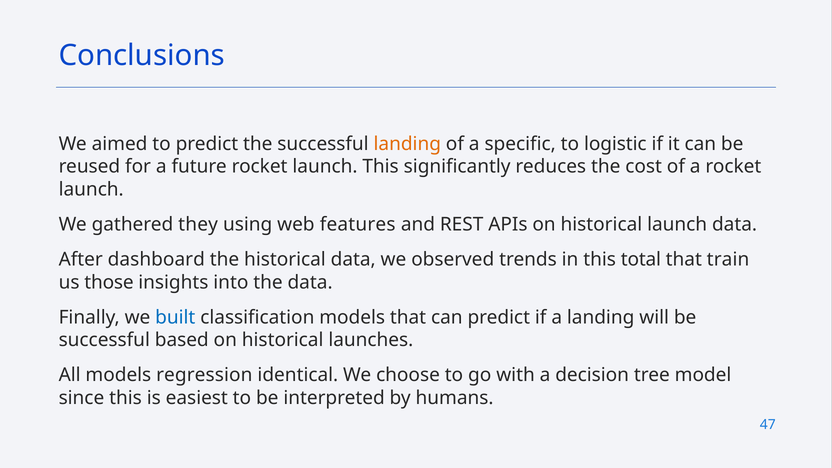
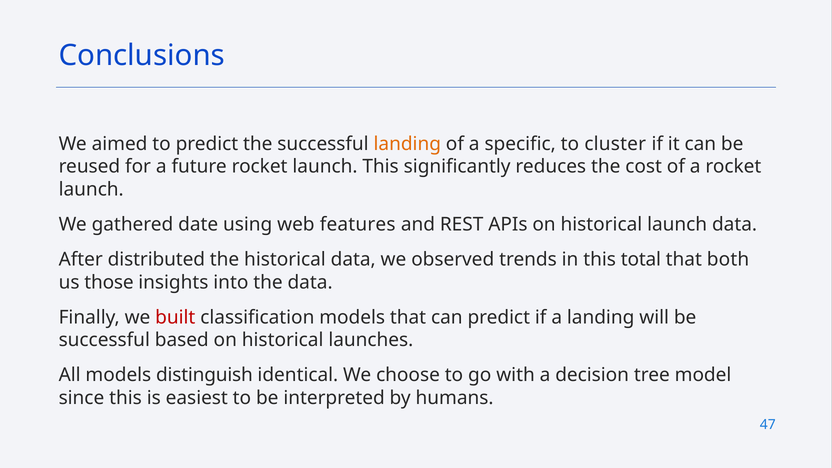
logistic: logistic -> cluster
they: they -> date
dashboard: dashboard -> distributed
train: train -> both
built colour: blue -> red
regression: regression -> distinguish
